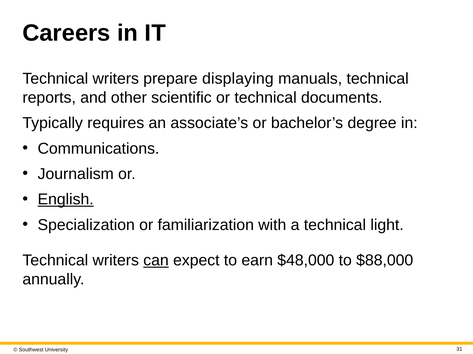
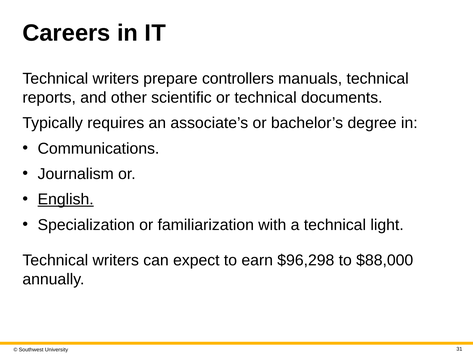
displaying: displaying -> controllers
can underline: present -> none
$48,000: $48,000 -> $96,298
